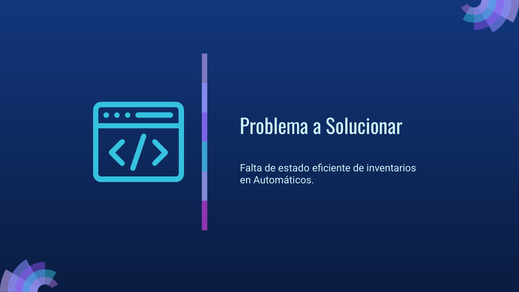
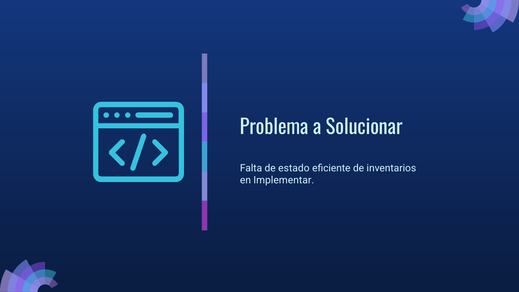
Automáticos: Automáticos -> Implementar
